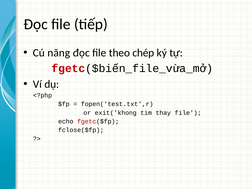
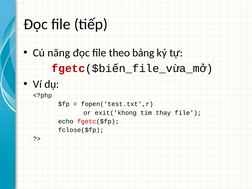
chép: chép -> bảng
